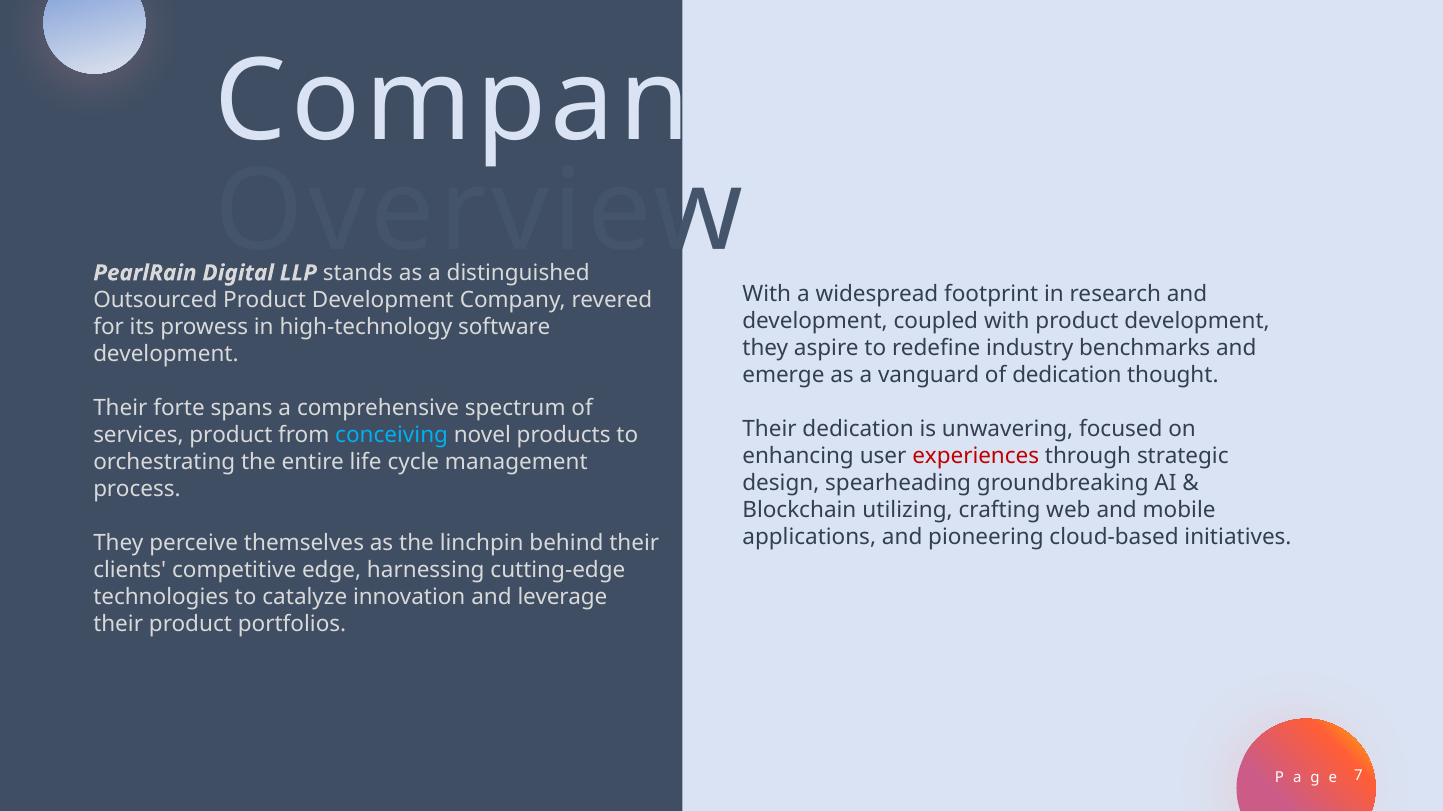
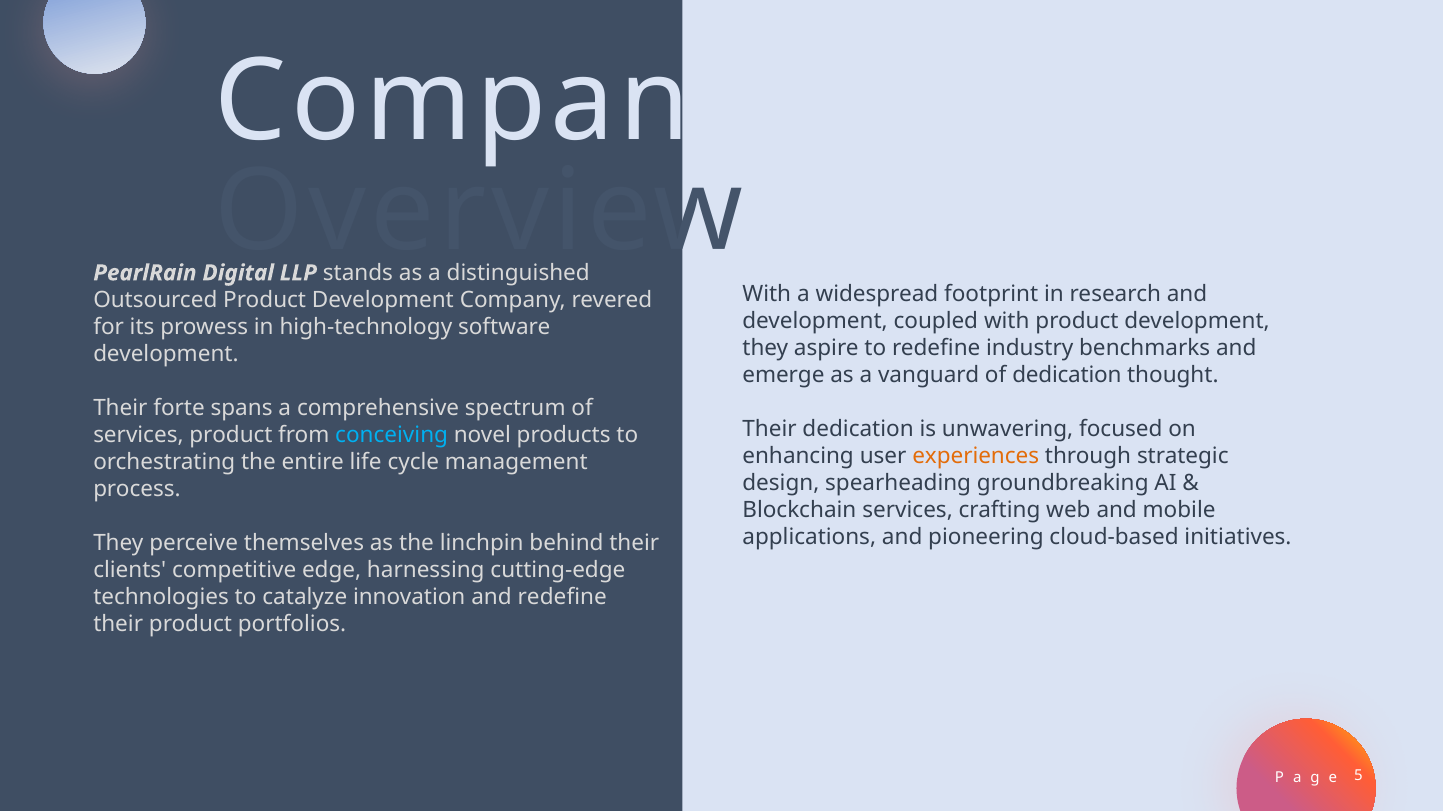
experiences colour: red -> orange
Blockchain utilizing: utilizing -> services
and leverage: leverage -> redefine
7: 7 -> 5
